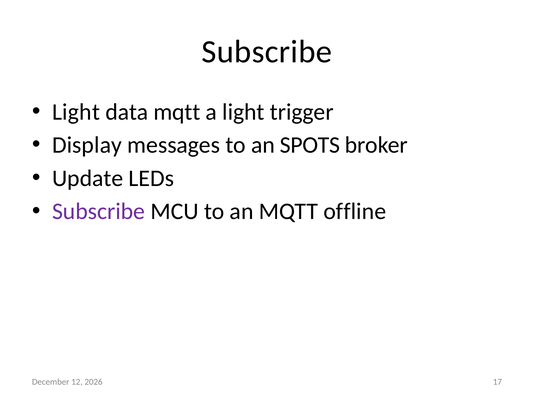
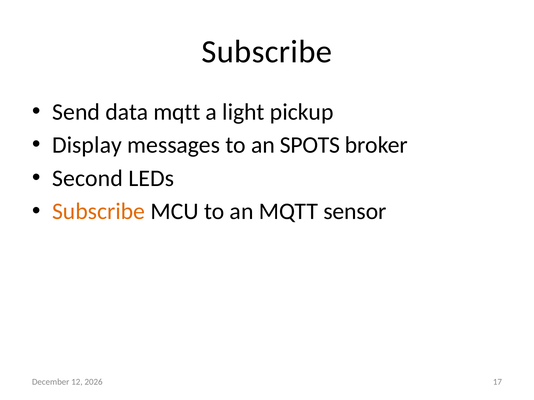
Light at (76, 112): Light -> Send
trigger: trigger -> pickup
Update: Update -> Second
Subscribe at (99, 212) colour: purple -> orange
offline: offline -> sensor
